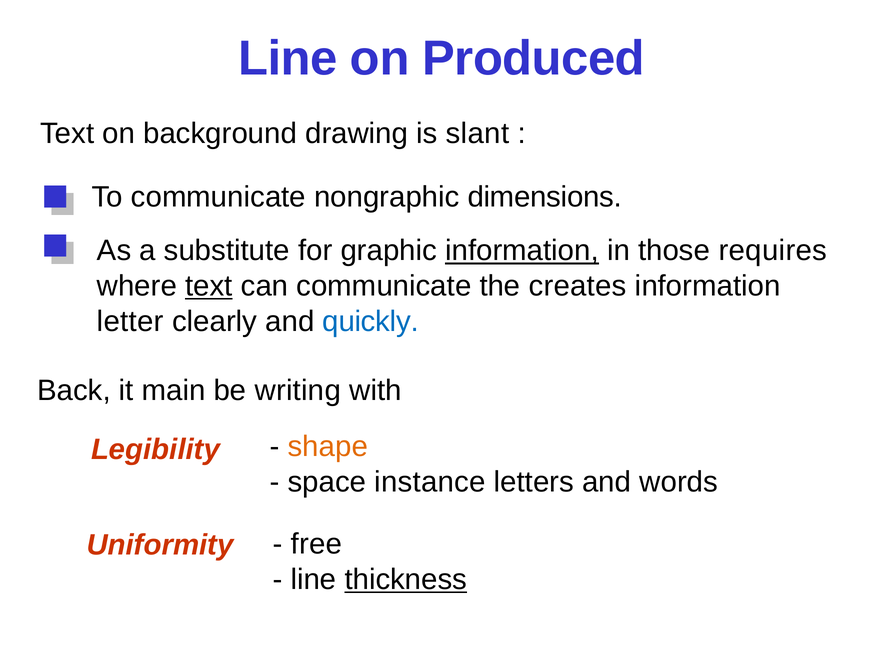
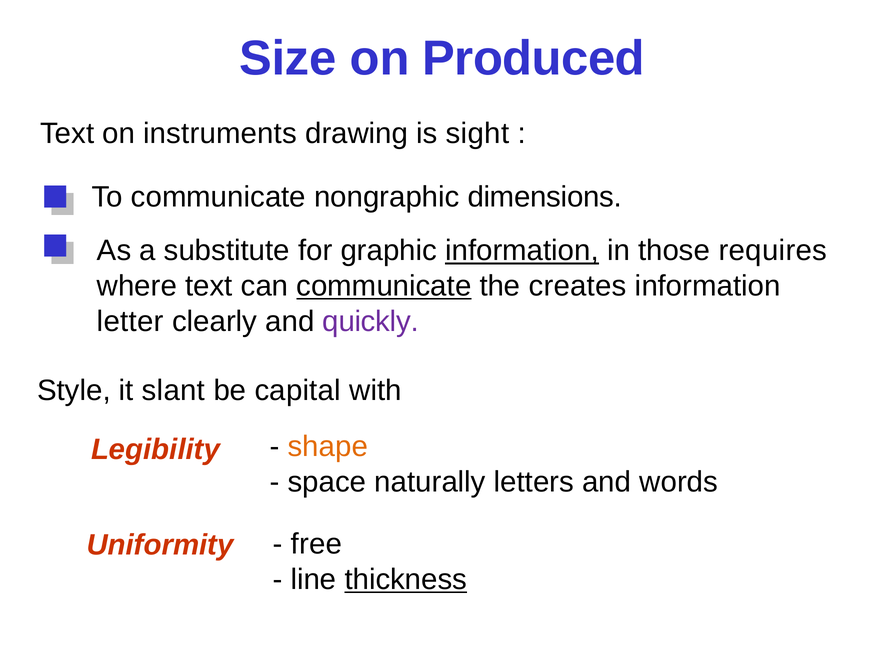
Line at (288, 59): Line -> Size
background: background -> instruments
slant: slant -> sight
text at (209, 286) underline: present -> none
communicate at (384, 286) underline: none -> present
quickly colour: blue -> purple
Back: Back -> Style
main: main -> slant
writing: writing -> capital
instance: instance -> naturally
